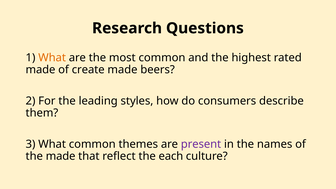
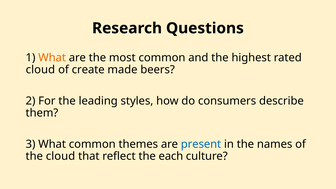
made at (40, 70): made -> cloud
present colour: purple -> blue
the made: made -> cloud
